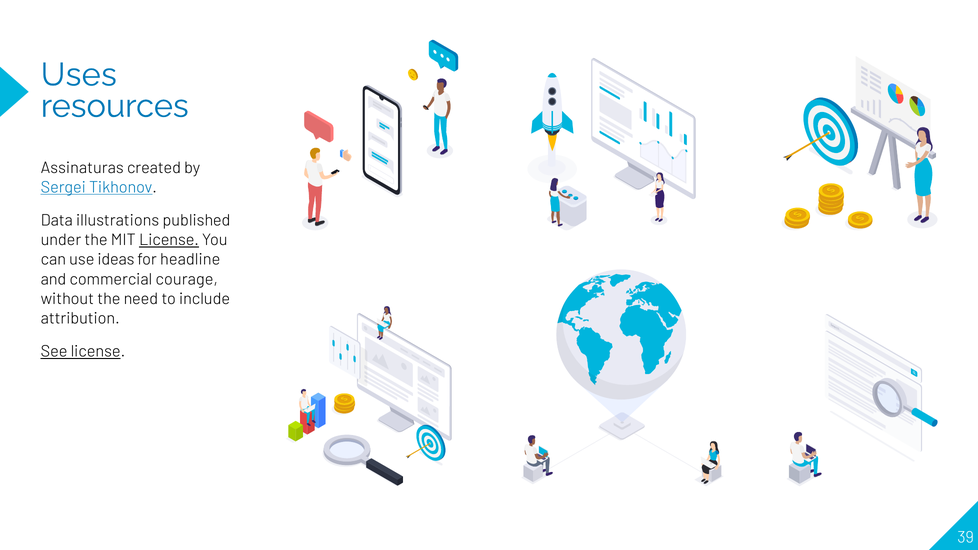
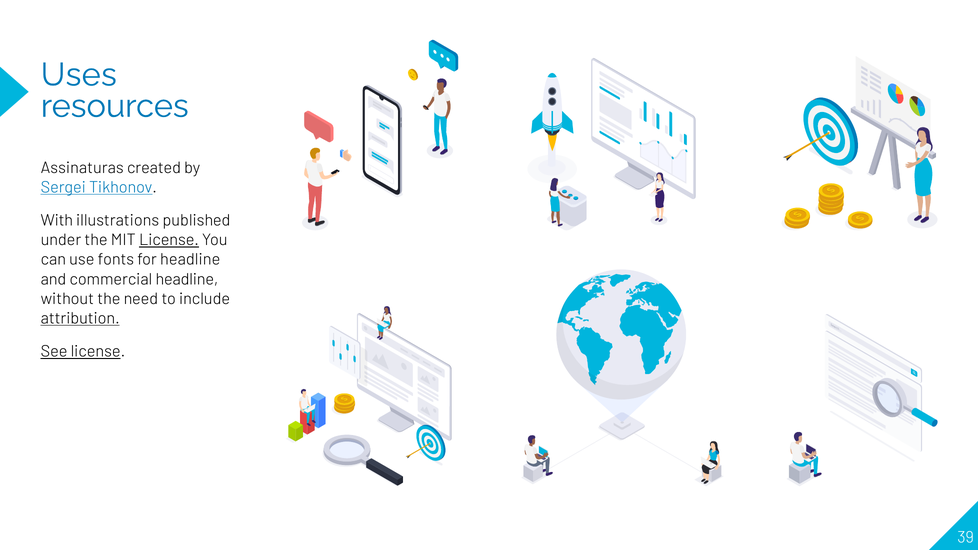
Data: Data -> With
ideas: ideas -> fonts
commercial courage: courage -> headline
attribution underline: none -> present
